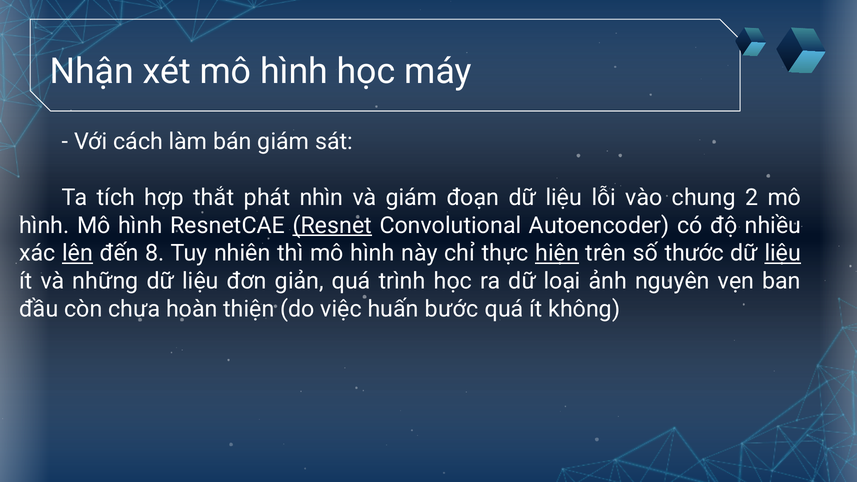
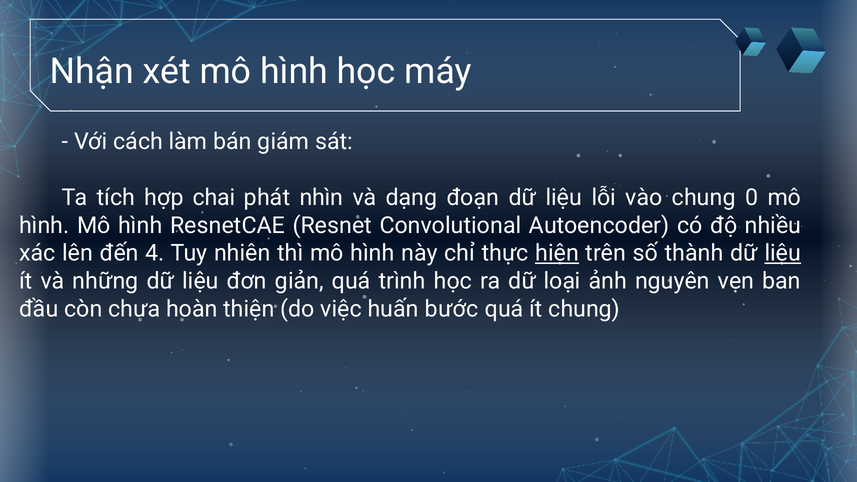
thắt: thắt -> chai
và giám: giám -> dạng
2: 2 -> 0
Resnet underline: present -> none
lên underline: present -> none
8: 8 -> 4
thước: thước -> thành
ít không: không -> chung
